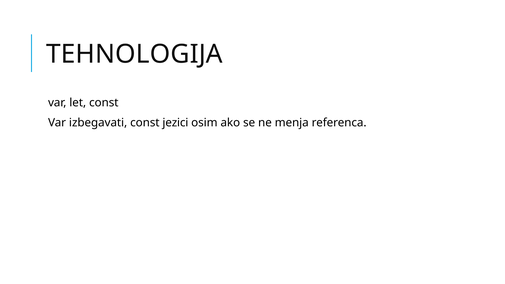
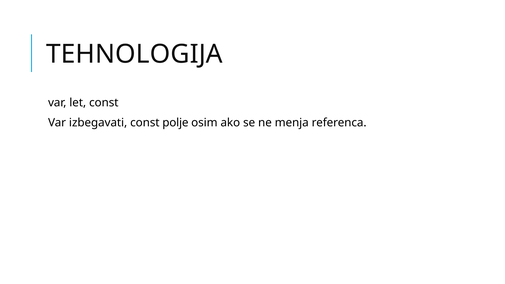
jezici: jezici -> polje
